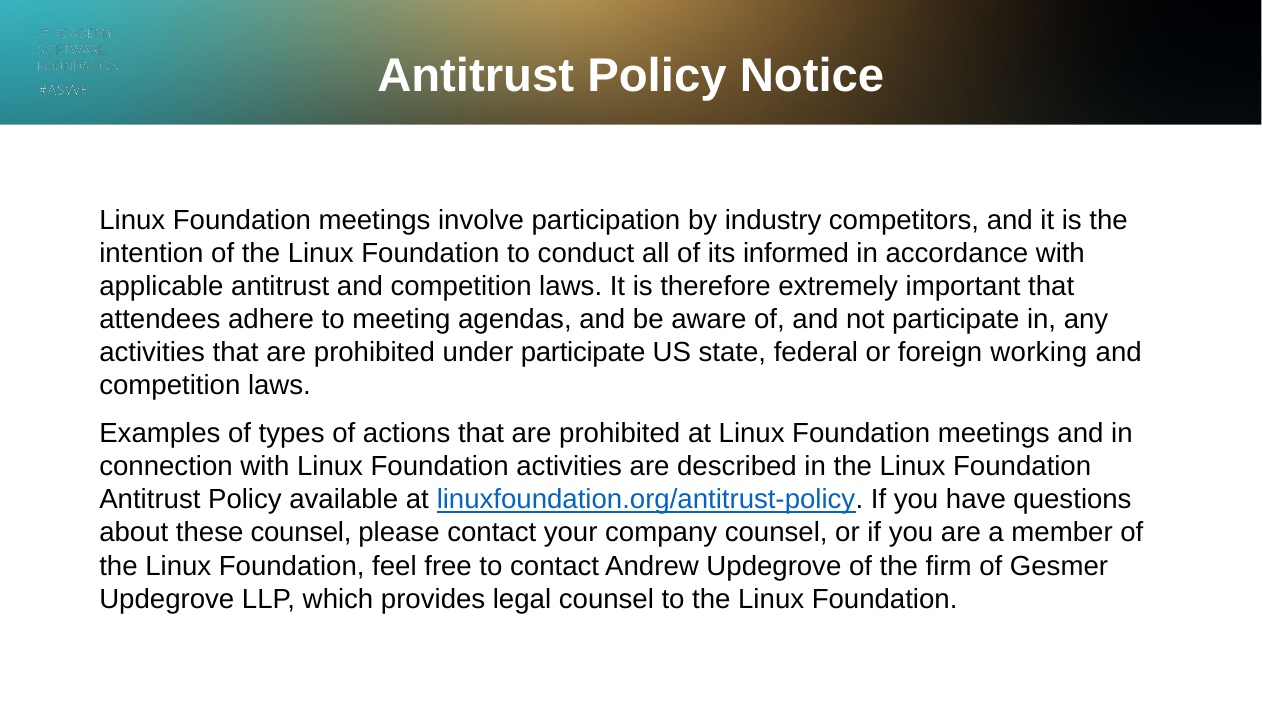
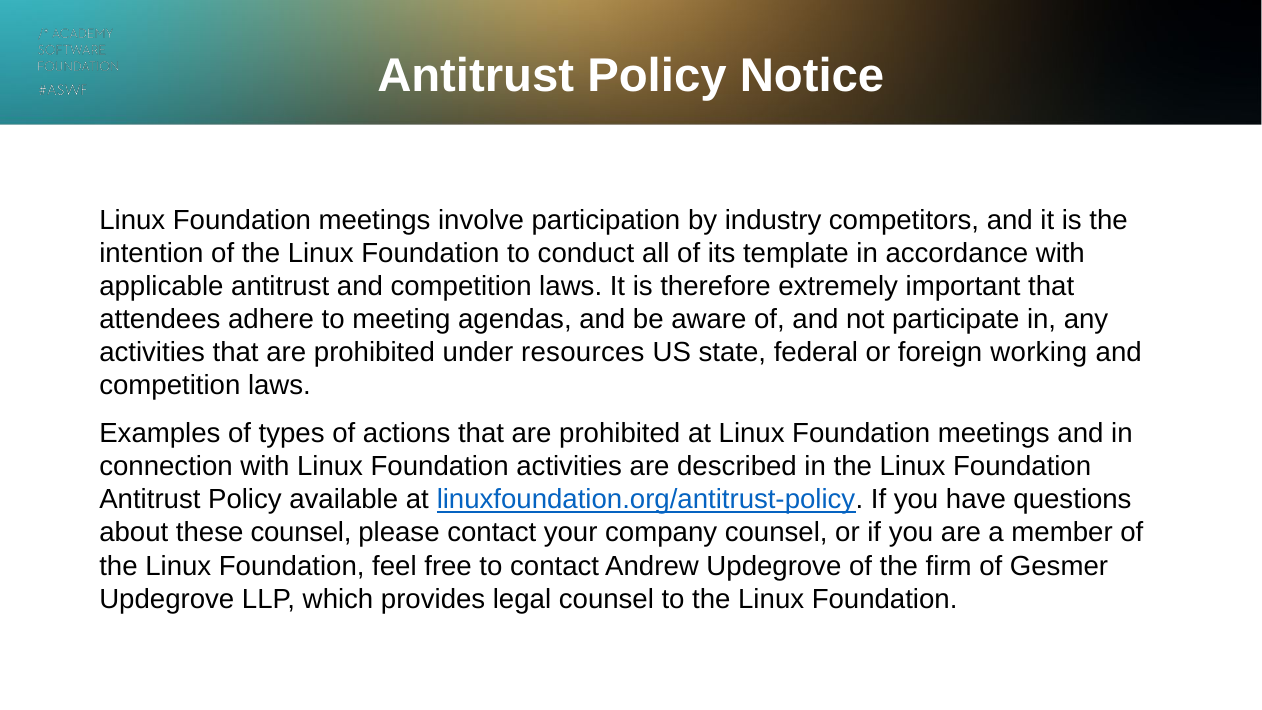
informed: informed -> template
under participate: participate -> resources
